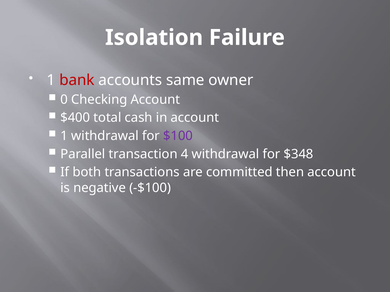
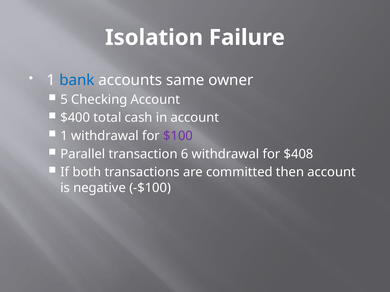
bank colour: red -> blue
0: 0 -> 5
4: 4 -> 6
$348: $348 -> $408
